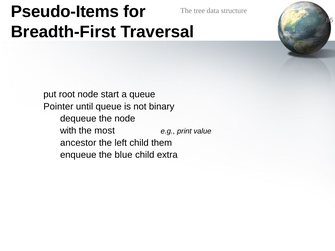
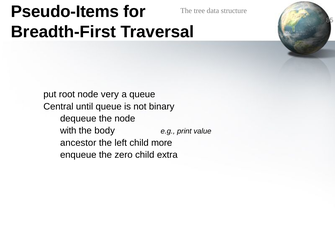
start: start -> very
Pointer: Pointer -> Central
most: most -> body
them: them -> more
blue: blue -> zero
